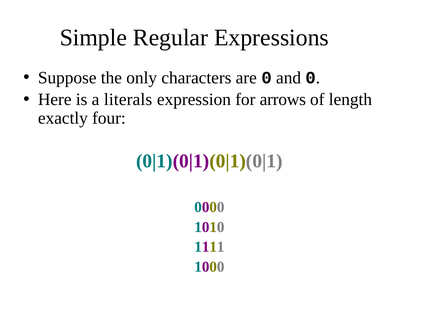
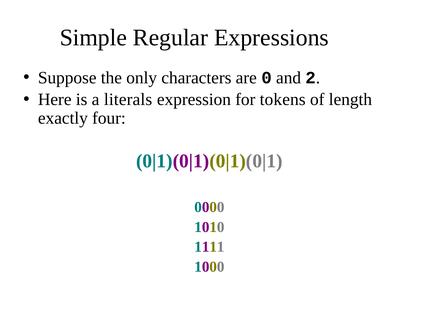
and 0: 0 -> 2
arrows: arrows -> tokens
